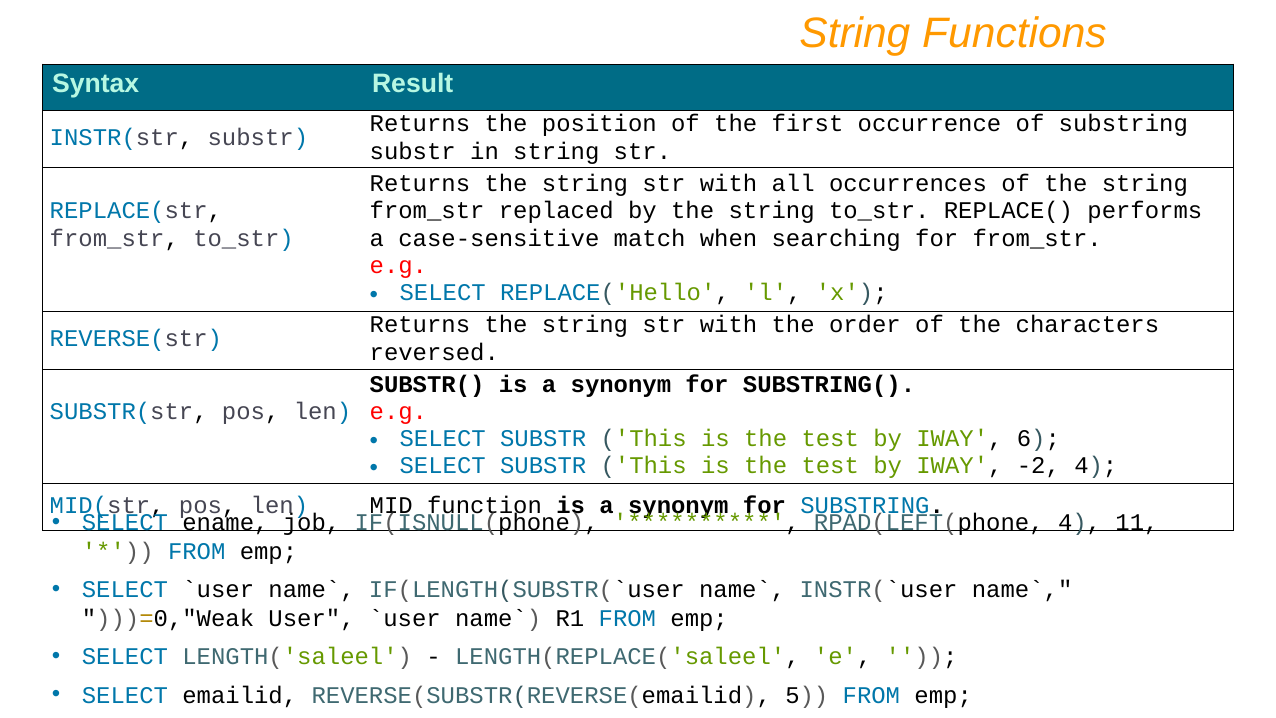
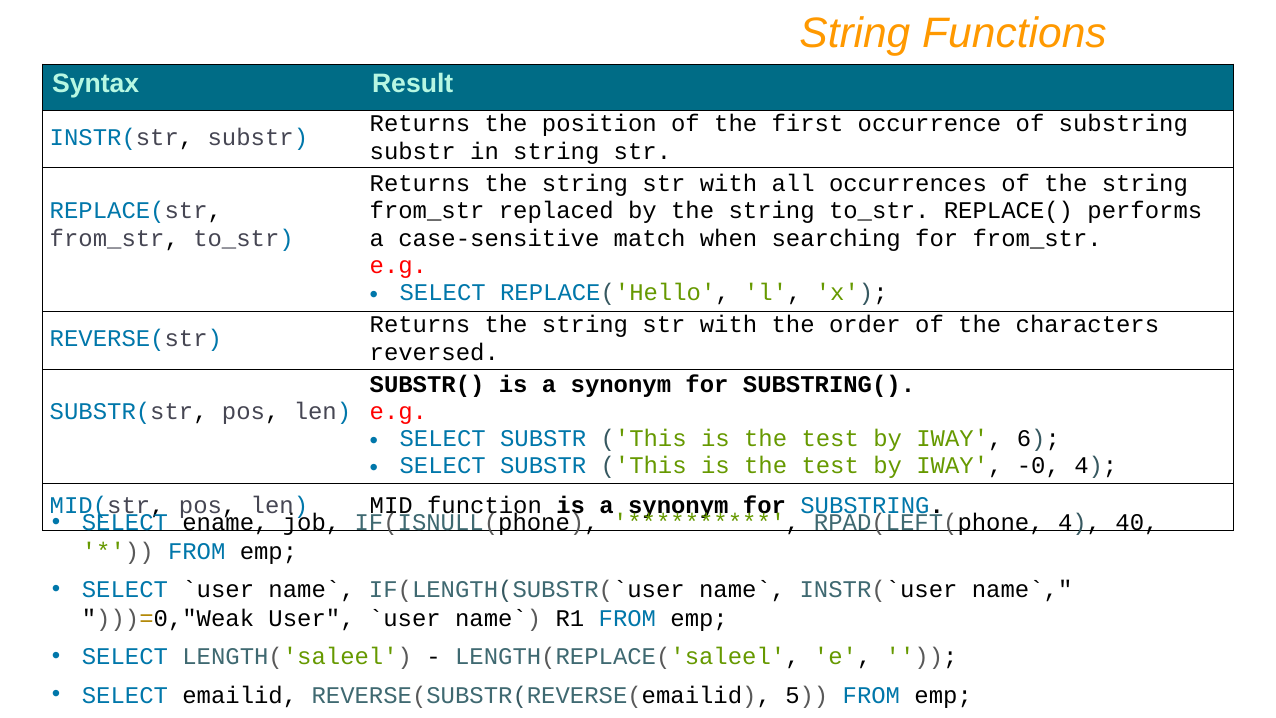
-2: -2 -> -0
11: 11 -> 40
